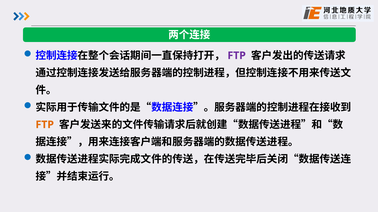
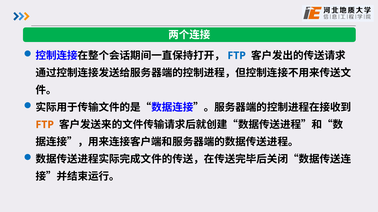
FTP at (237, 56) colour: purple -> blue
